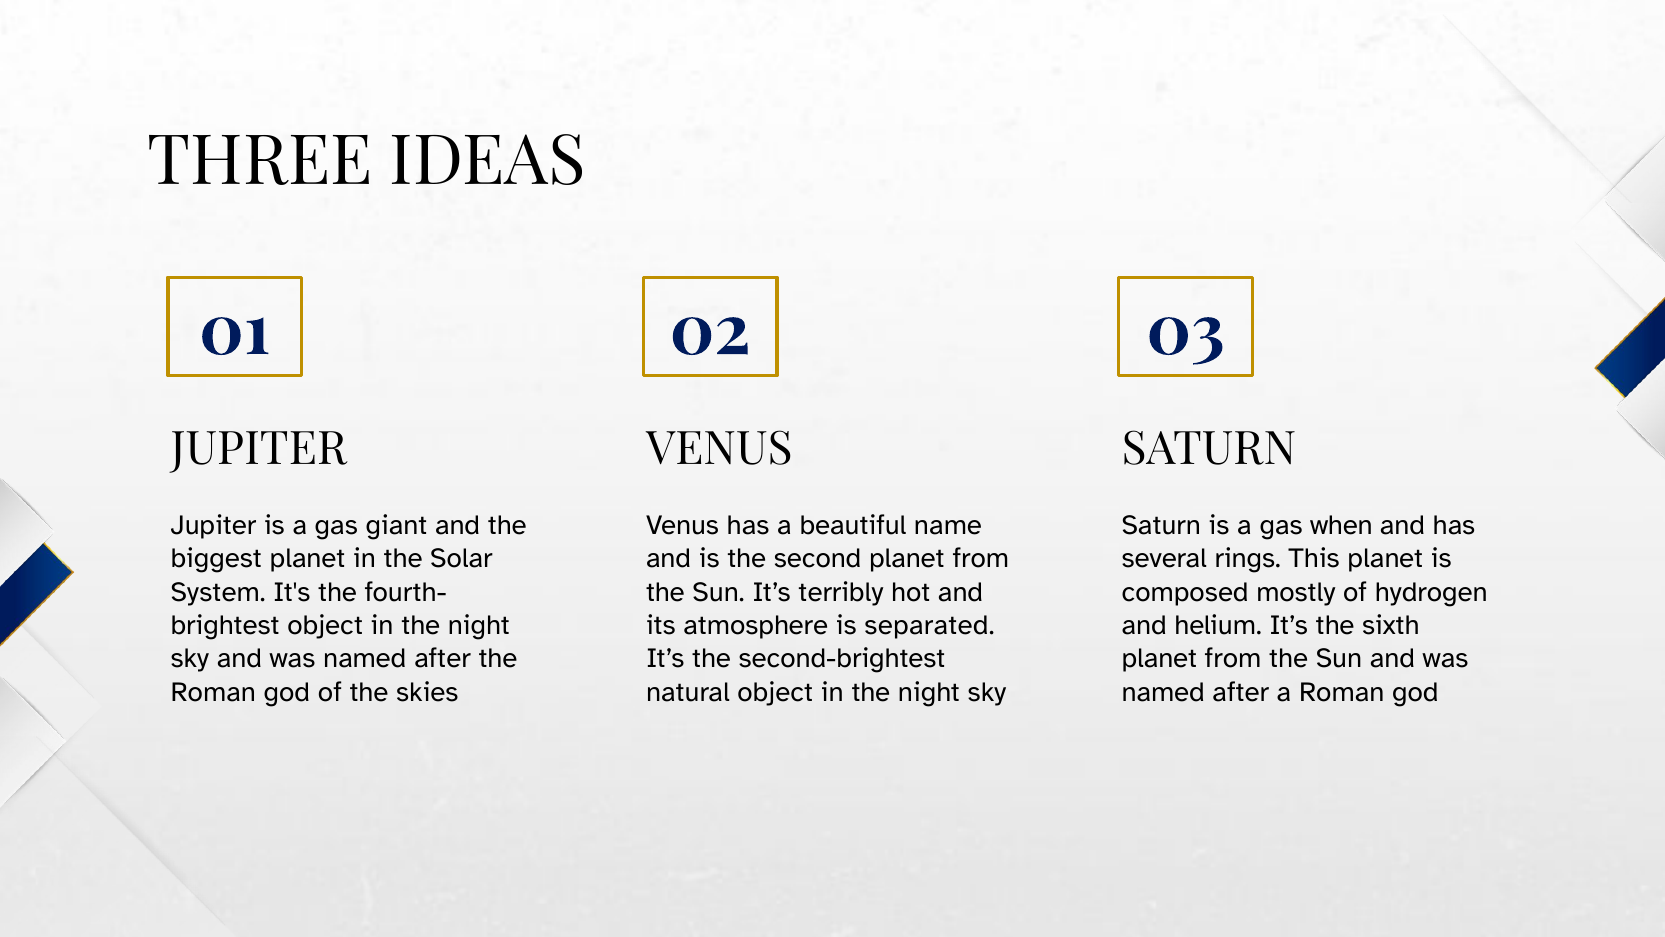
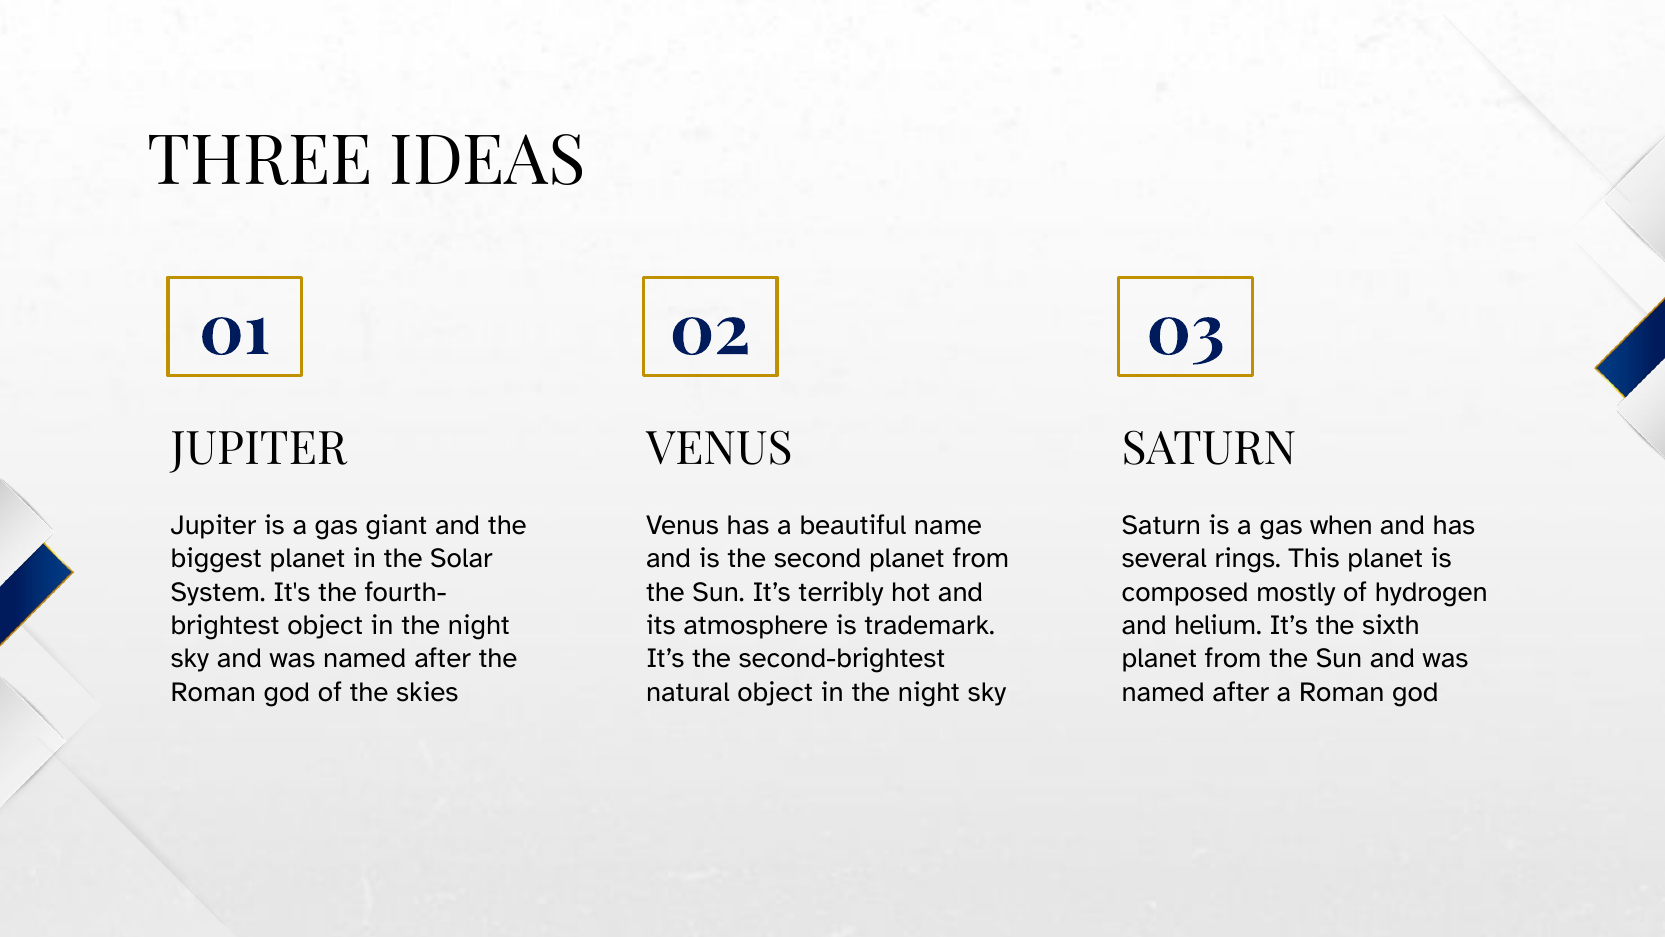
separated: separated -> trademark
